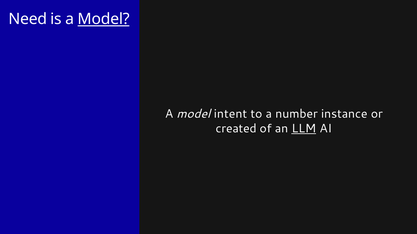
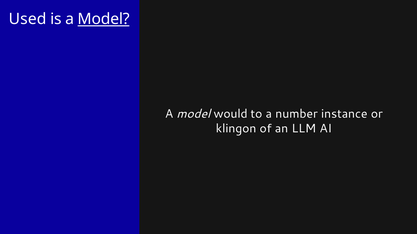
Need: Need -> Used
intent: intent -> would
created: created -> klingon
LLM underline: present -> none
